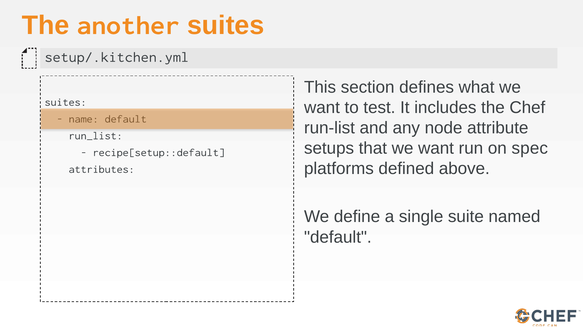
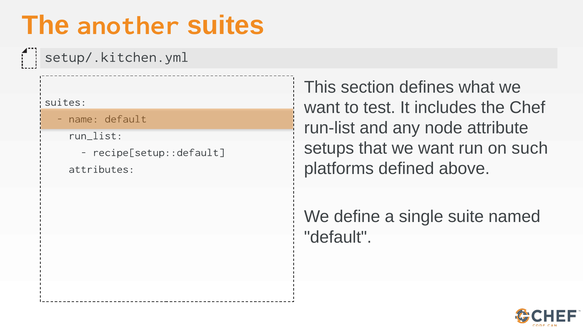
spec: spec -> such
